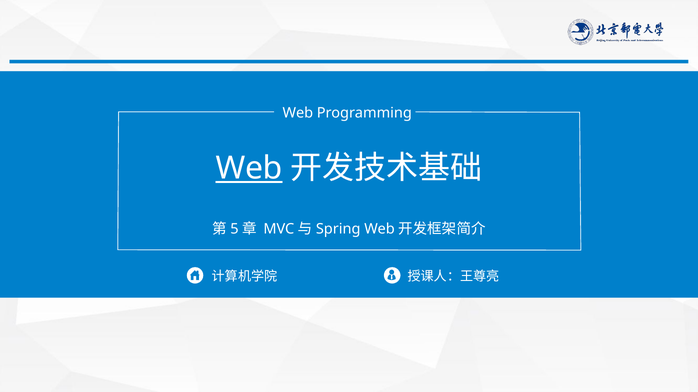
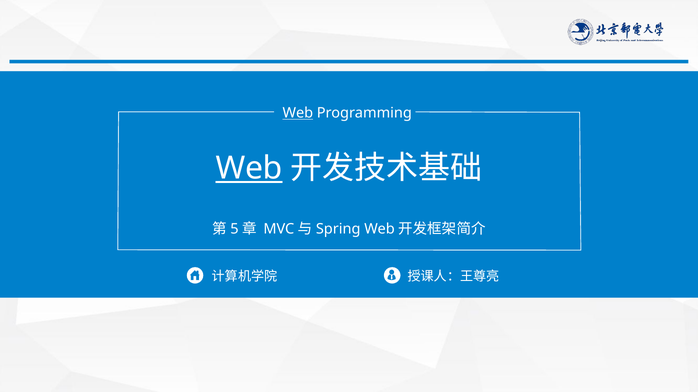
Web at (298, 113) underline: none -> present
